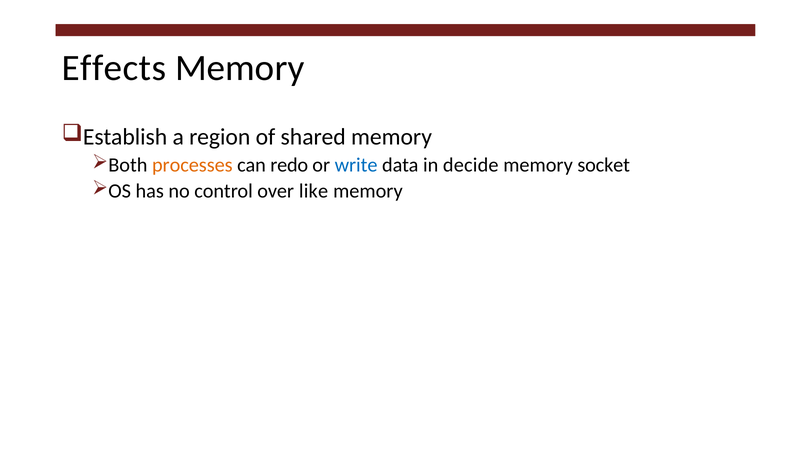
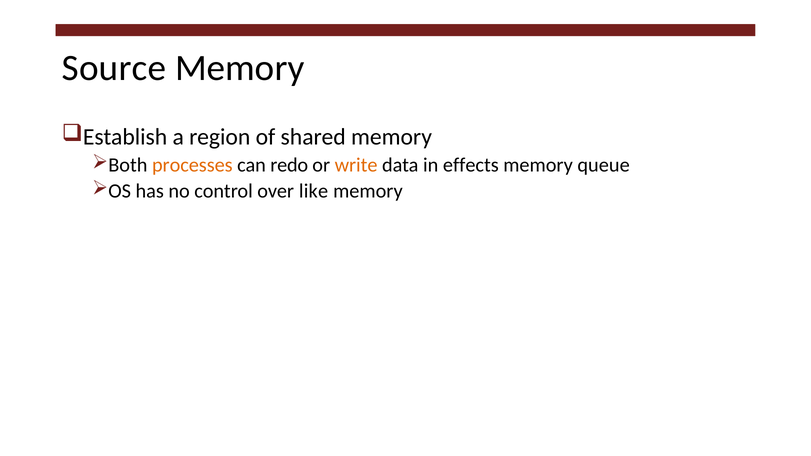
Effects: Effects -> Source
write colour: blue -> orange
decide: decide -> effects
socket: socket -> queue
